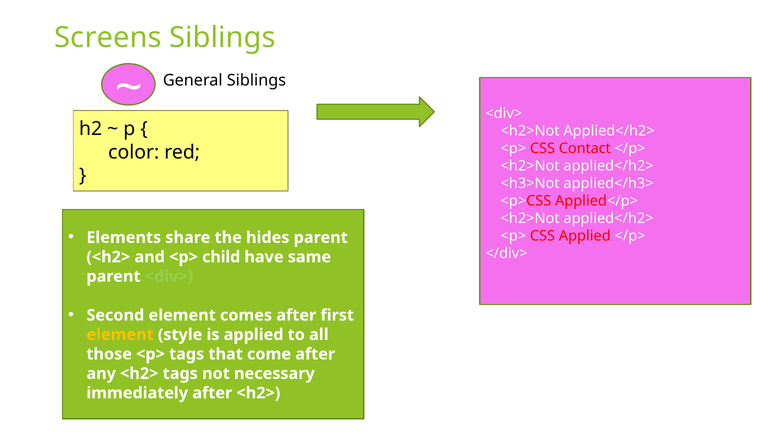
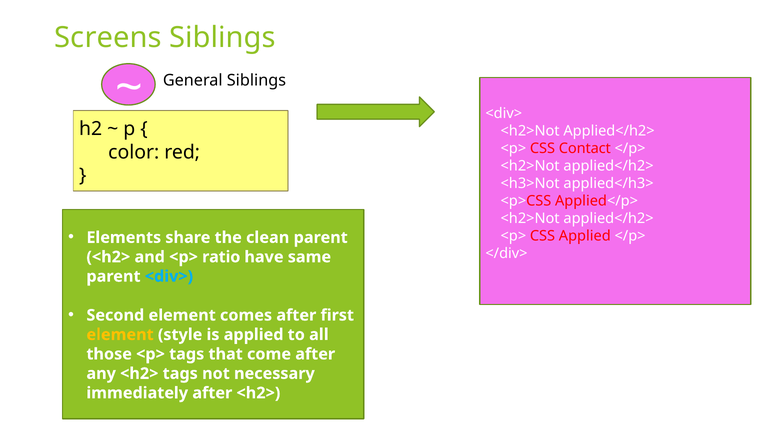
hides: hides -> clean
child: child -> ratio
<div> at (169, 276) colour: light green -> light blue
